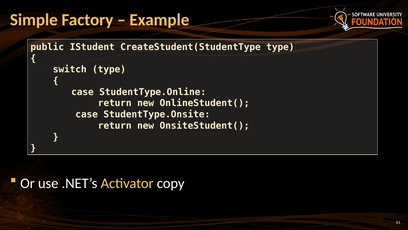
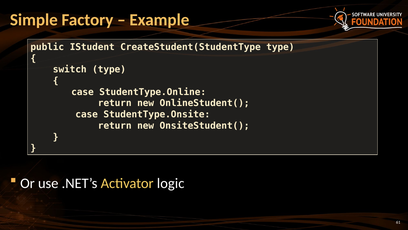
copy: copy -> logic
